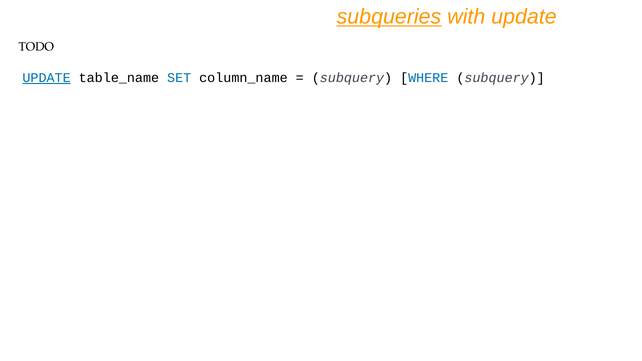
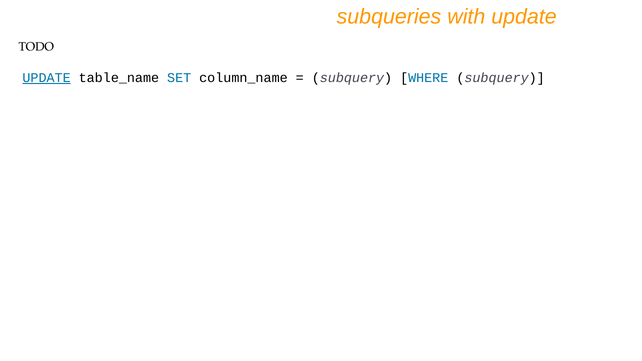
subqueries underline: present -> none
